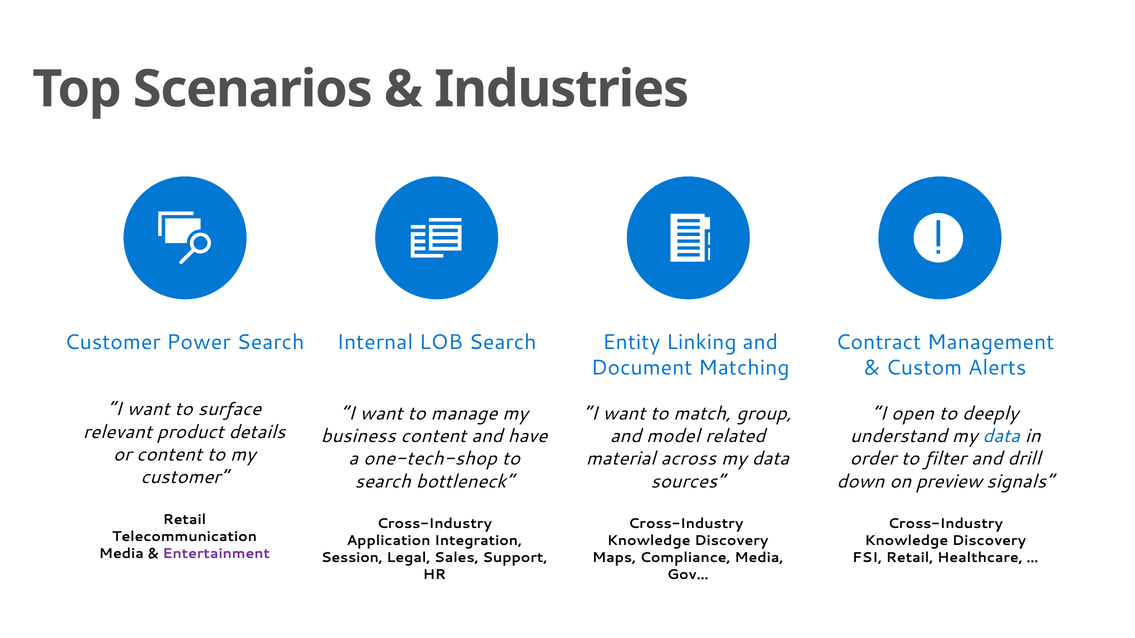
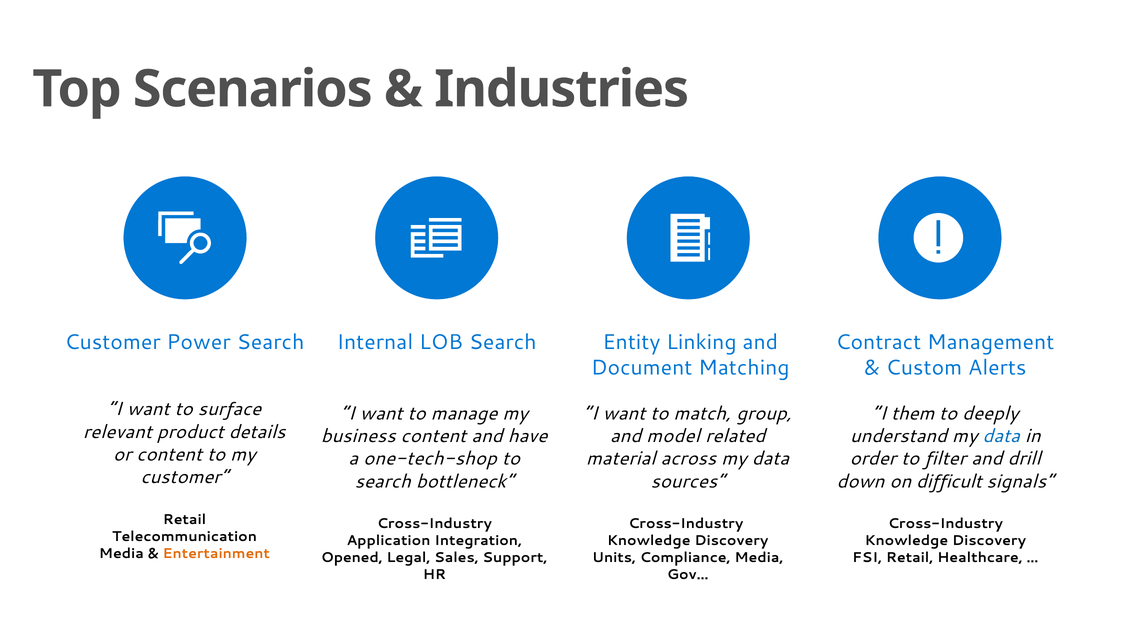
open: open -> them
preview: preview -> difficult
Entertainment colour: purple -> orange
Session: Session -> Opened
Maps: Maps -> Units
